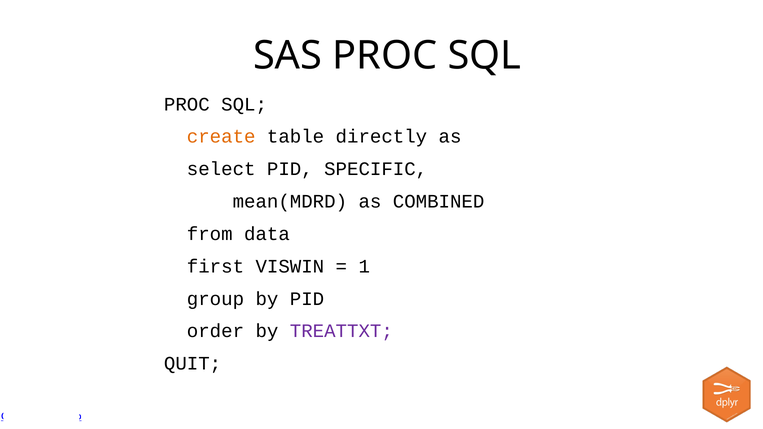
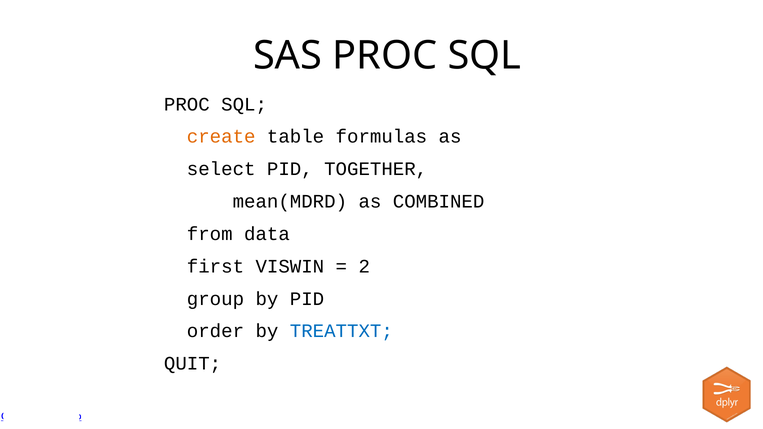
directly: directly -> formulas
SPECIFIC: SPECIFIC -> TOGETHER
1: 1 -> 2
TREATTXT colour: purple -> blue
